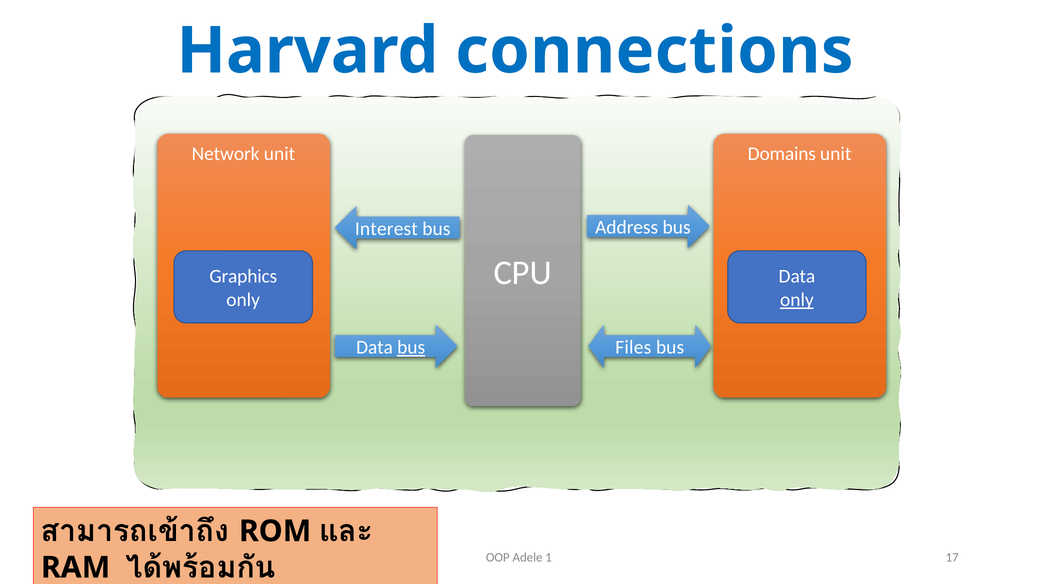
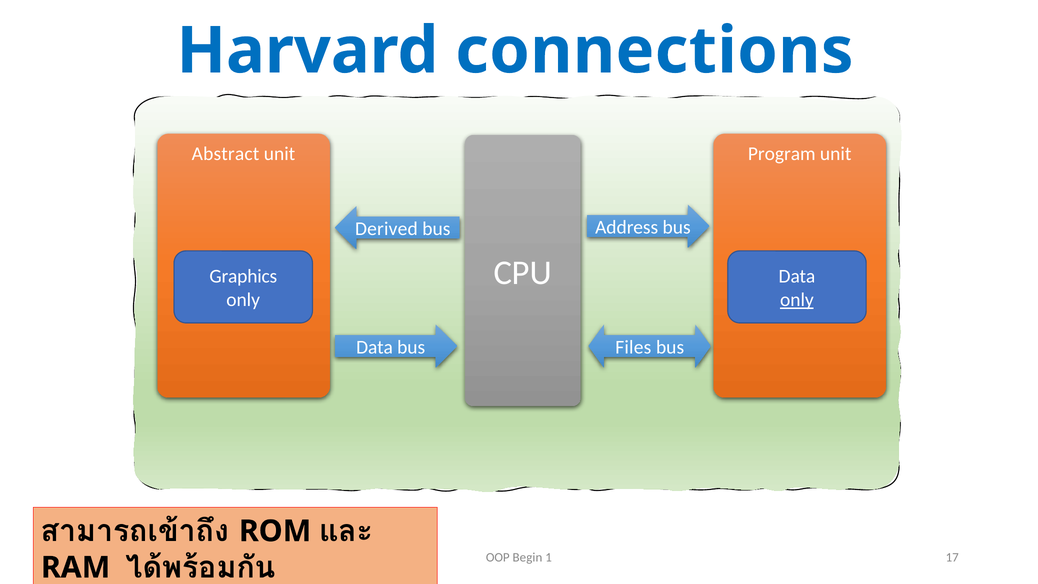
Network: Network -> Abstract
Domains: Domains -> Program
Interest: Interest -> Derived
bus at (411, 347) underline: present -> none
Adele: Adele -> Begin
